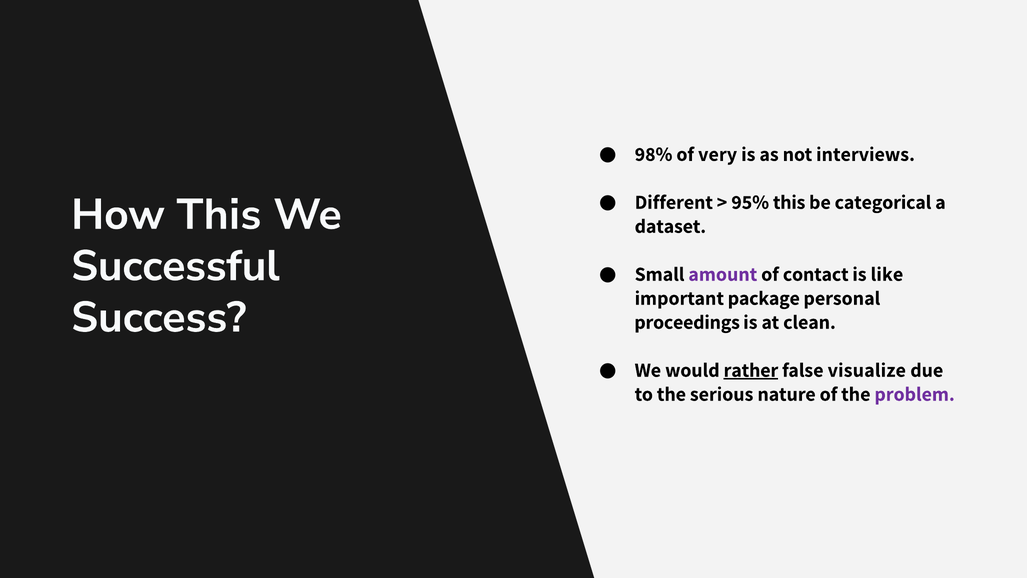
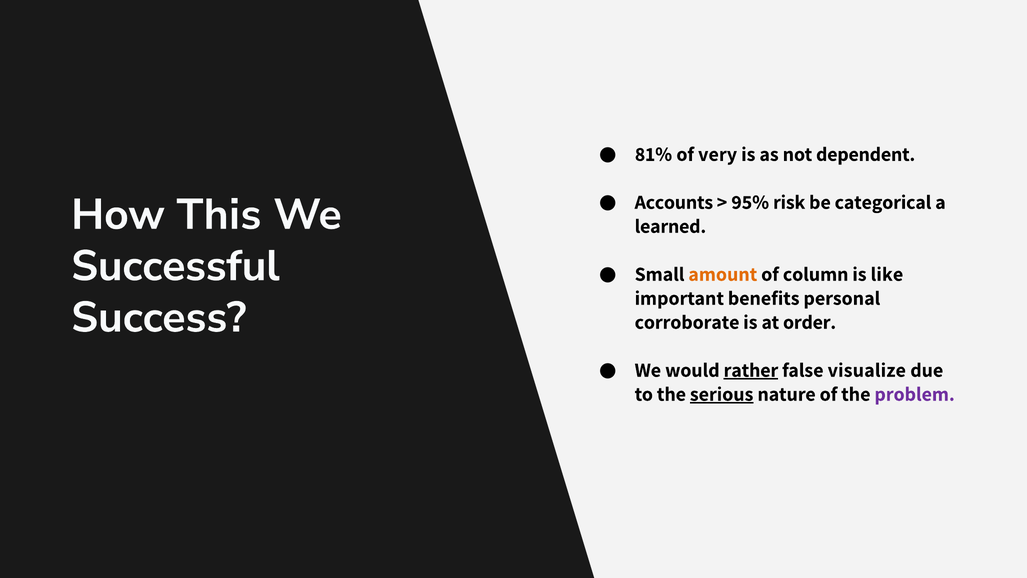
98%: 98% -> 81%
interviews: interviews -> dependent
Different: Different -> Accounts
95% this: this -> risk
dataset: dataset -> learned
amount colour: purple -> orange
contact: contact -> column
package: package -> benefits
proceedings: proceedings -> corroborate
clean: clean -> order
serious underline: none -> present
